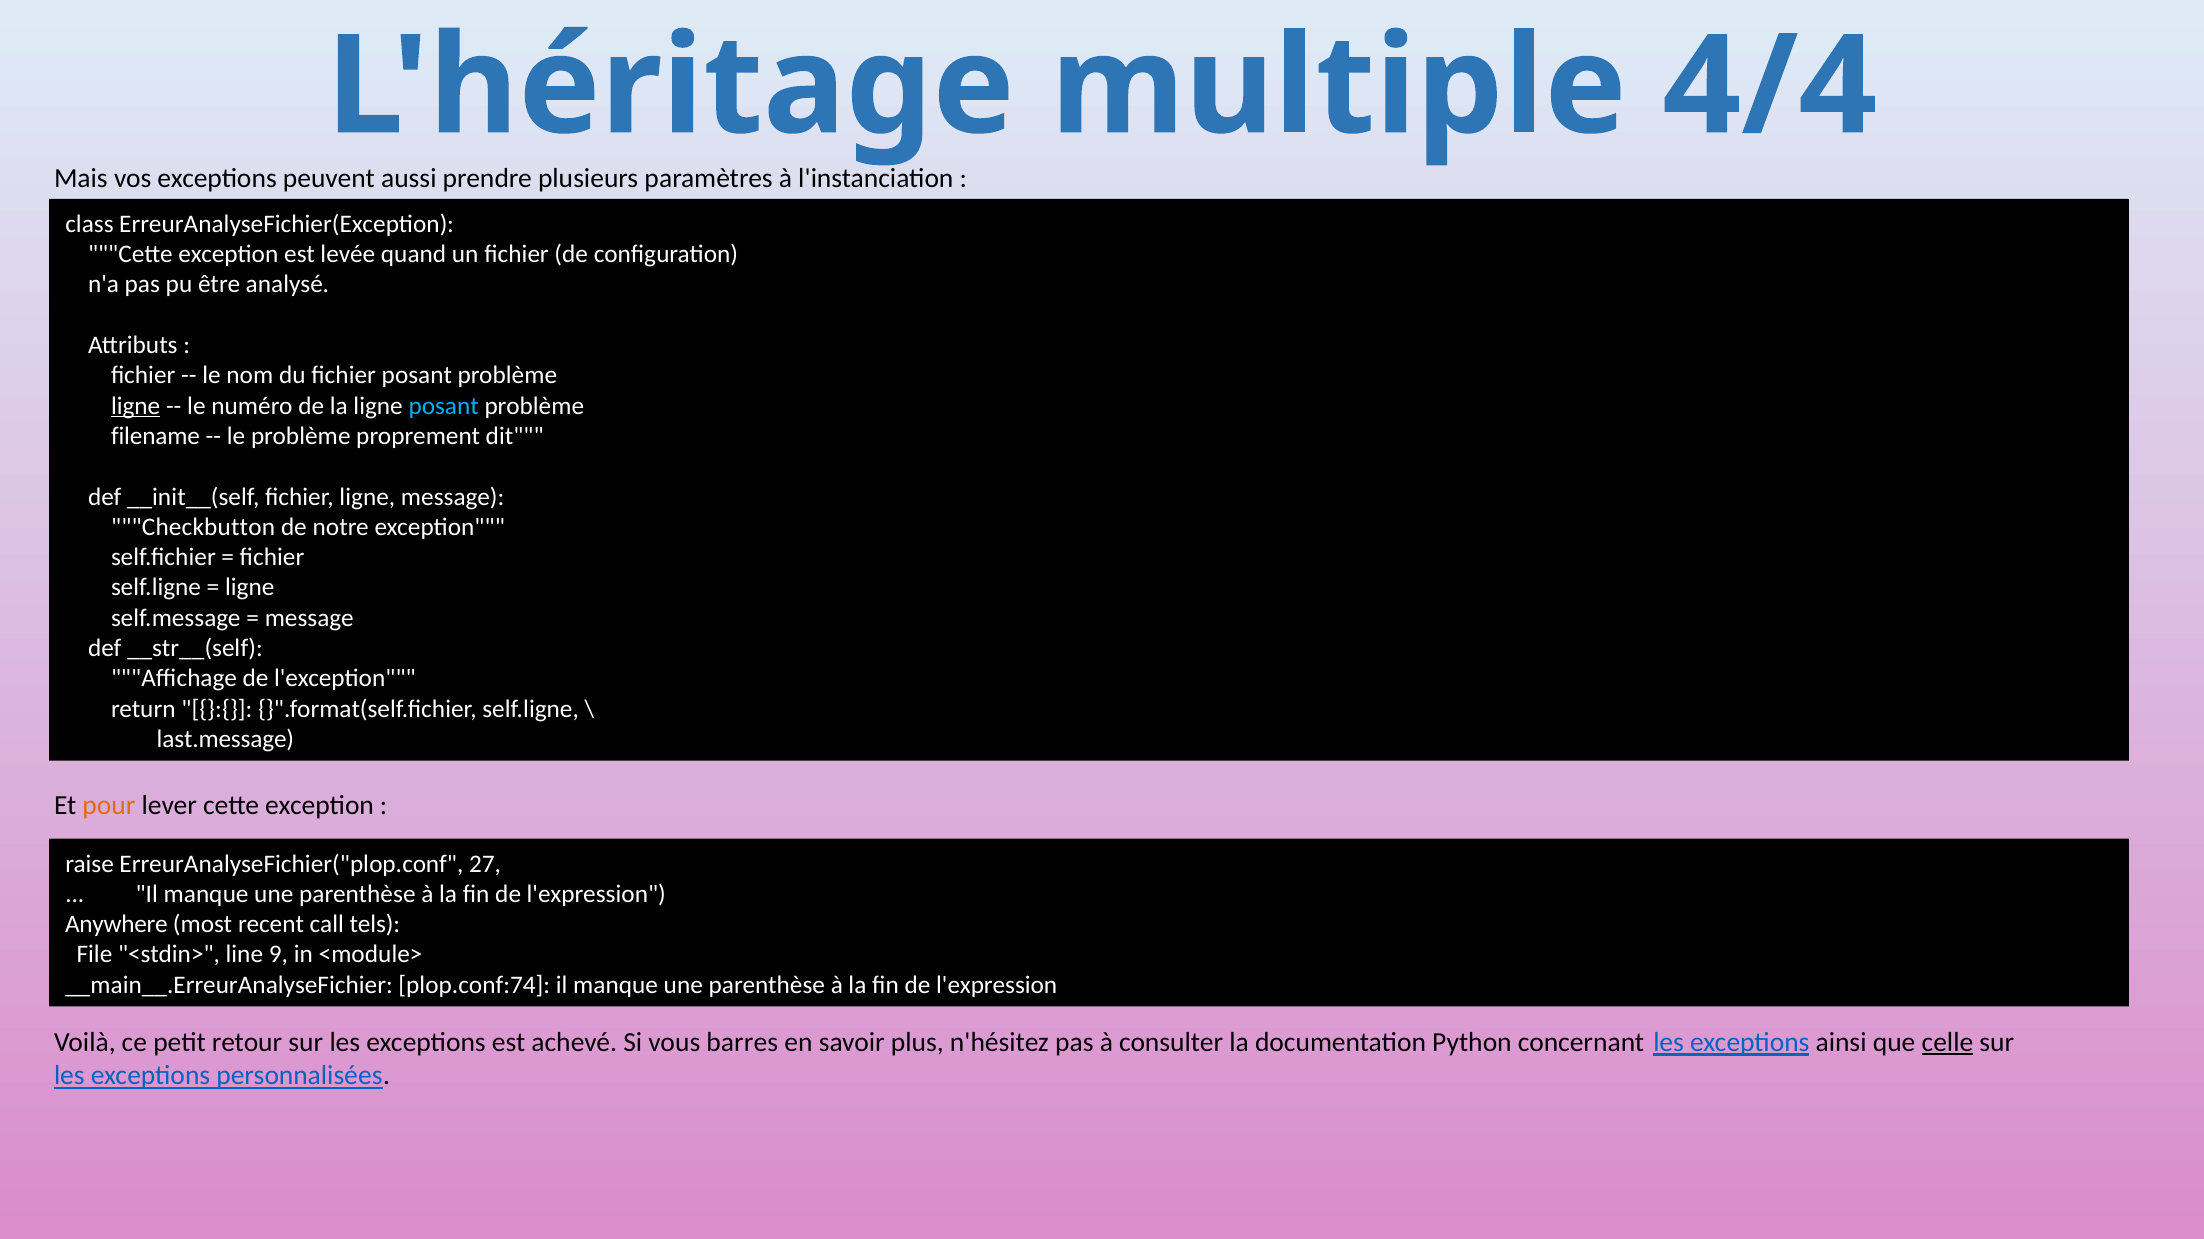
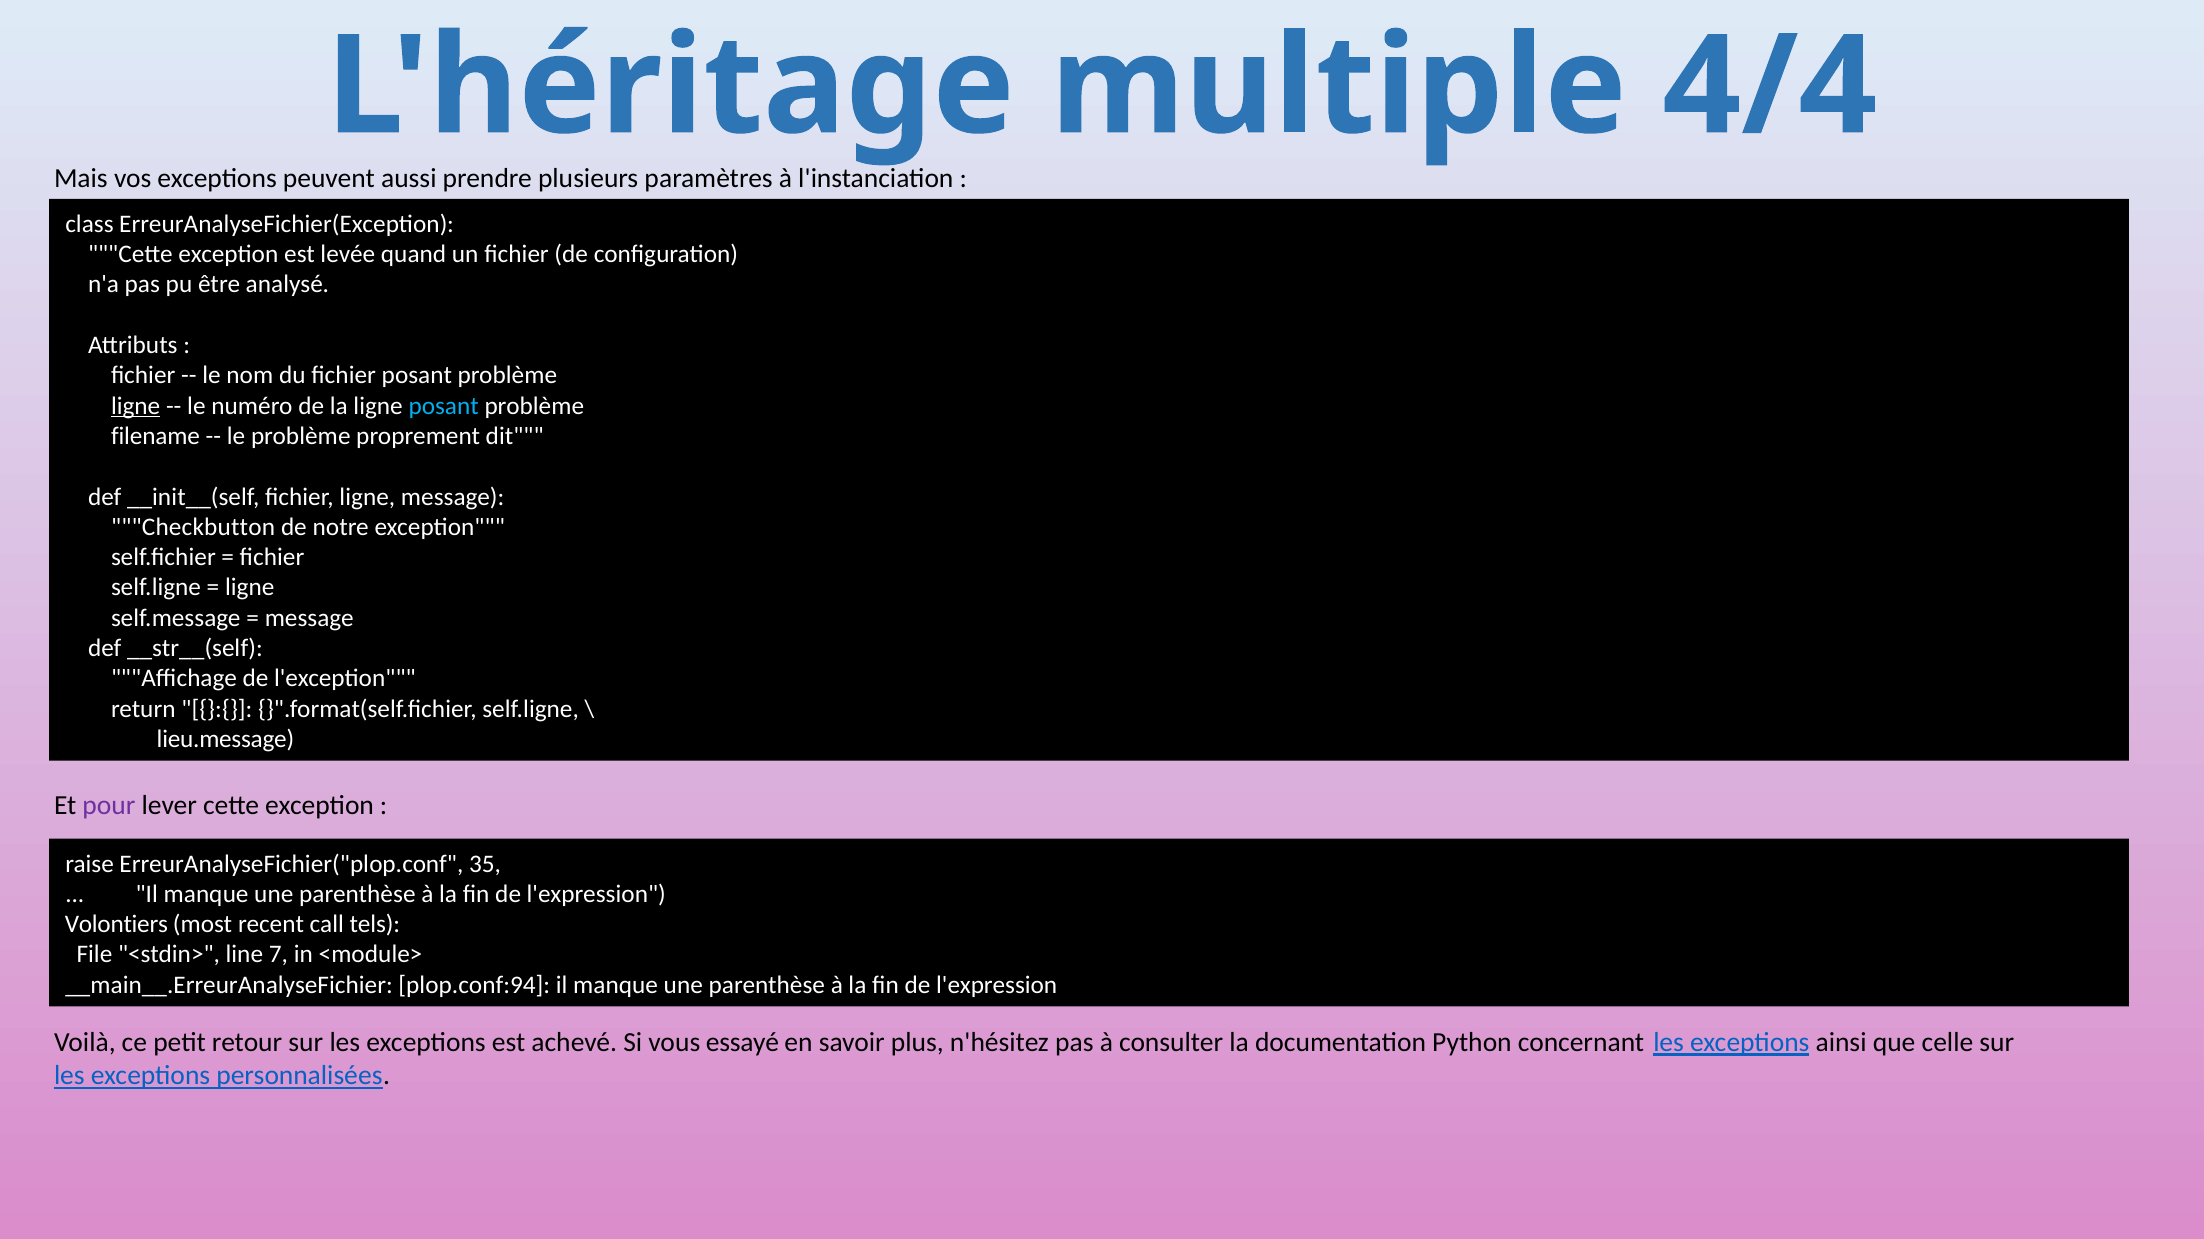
last.message: last.message -> lieu.message
pour colour: orange -> purple
27: 27 -> 35
Anywhere: Anywhere -> Volontiers
9: 9 -> 7
plop.conf:74: plop.conf:74 -> plop.conf:94
barres: barres -> essayé
celle underline: present -> none
